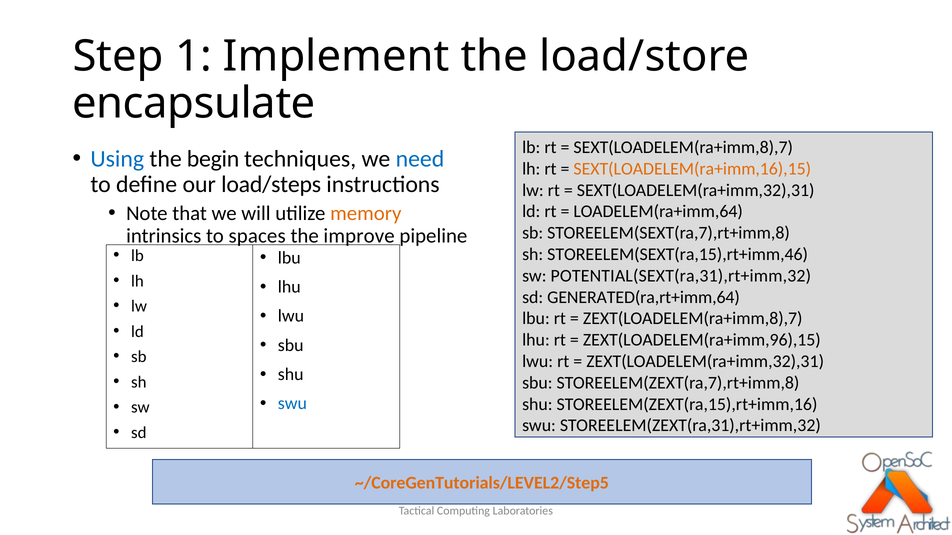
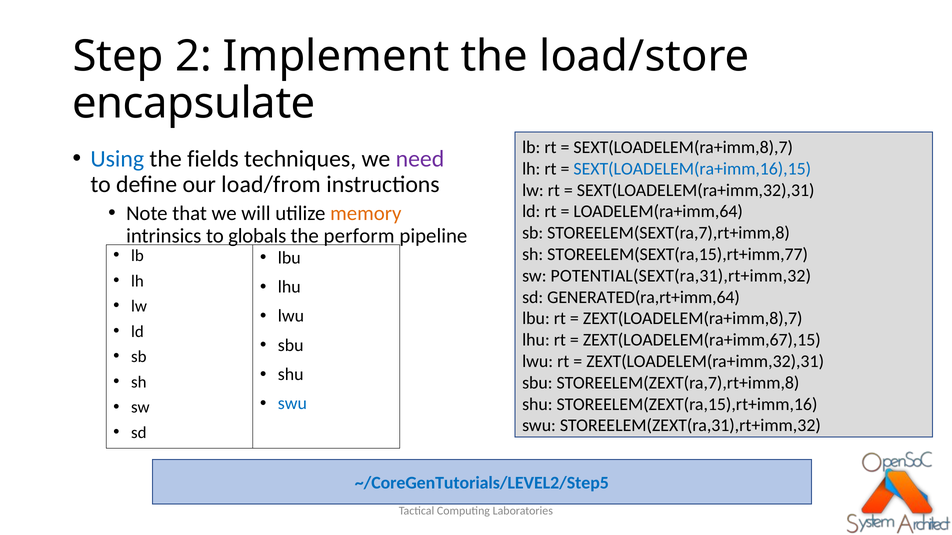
1: 1 -> 2
begin: begin -> fields
need colour: blue -> purple
SEXT(LOADELEM(ra+imm,16),15 colour: orange -> blue
load/steps: load/steps -> load/from
spaces: spaces -> globals
improve: improve -> perform
STOREELEM(SEXT(ra,15),rt+imm,46: STOREELEM(SEXT(ra,15),rt+imm,46 -> STOREELEM(SEXT(ra,15),rt+imm,77
ZEXT(LOADELEM(ra+imm,96),15: ZEXT(LOADELEM(ra+imm,96),15 -> ZEXT(LOADELEM(ra+imm,67),15
~/CoreGenTutorials/LEVEL2/Step5 colour: orange -> blue
